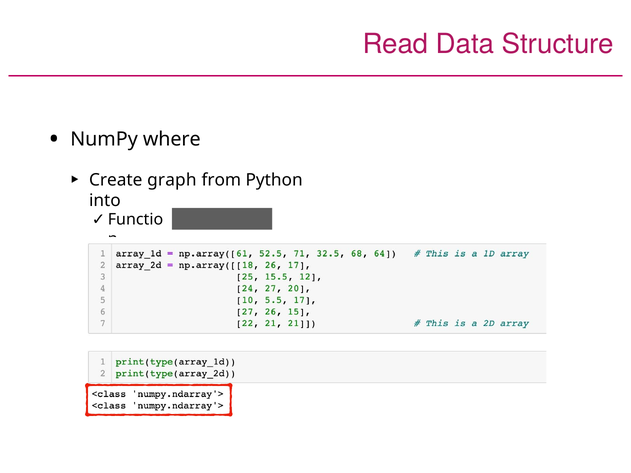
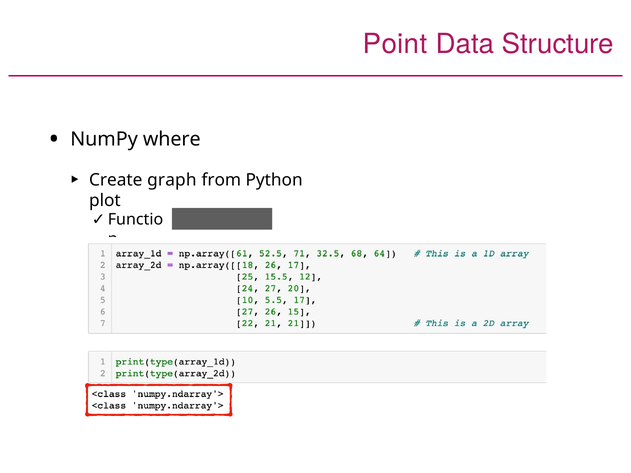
Read: Read -> Point
into: into -> plot
